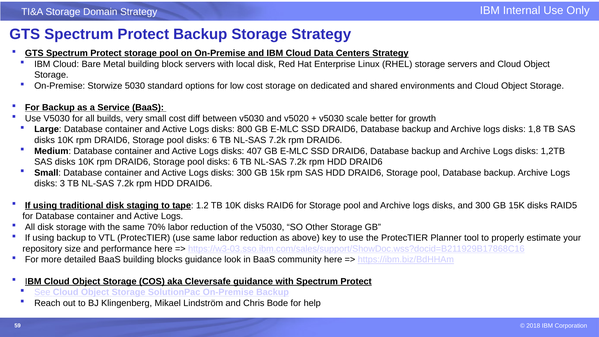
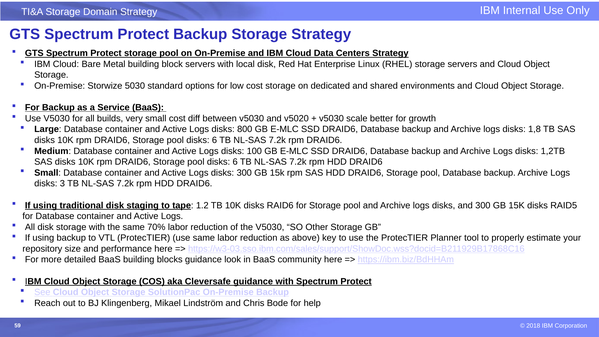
407: 407 -> 100
